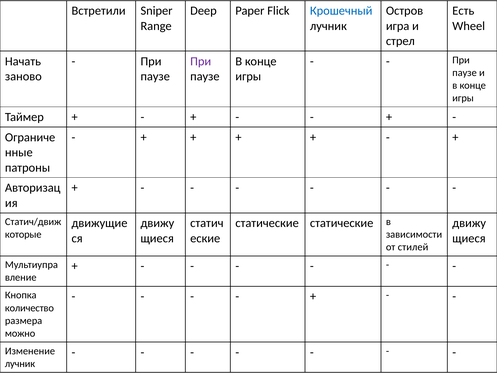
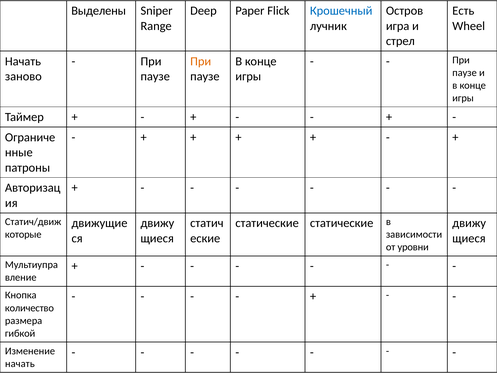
Встретили: Встретили -> Выделены
При at (201, 61) colour: purple -> orange
стилей: стилей -> уровни
можно: можно -> гибкой
лучник at (20, 363): лучник -> начать
